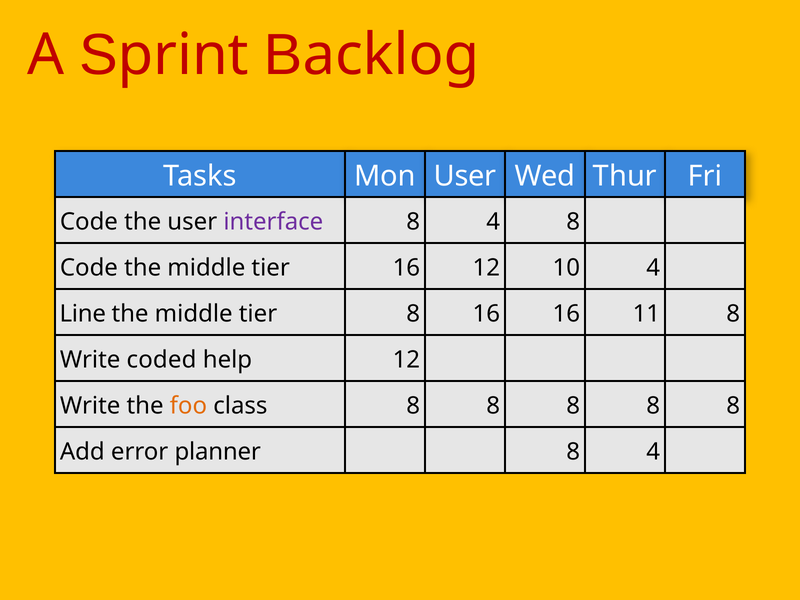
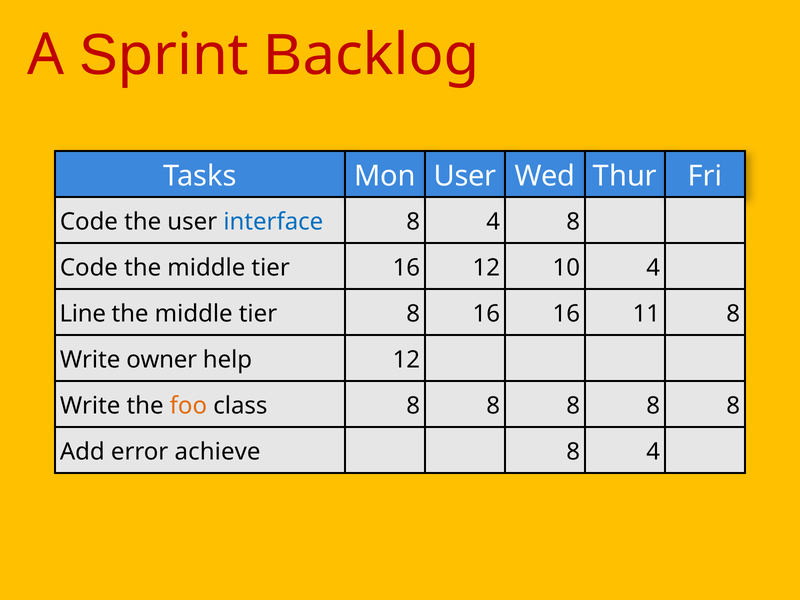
interface colour: purple -> blue
coded: coded -> owner
planner: planner -> achieve
